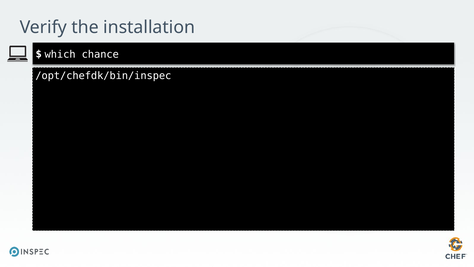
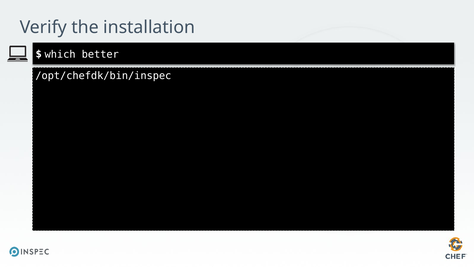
chance: chance -> better
